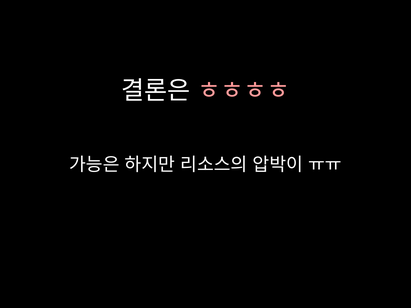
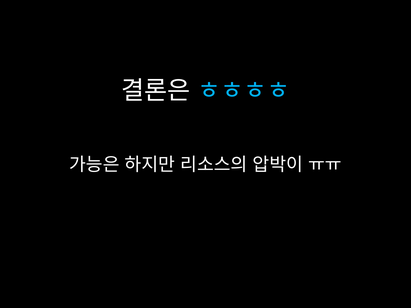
ㅎㅎㅎㅎ colour: pink -> light blue
